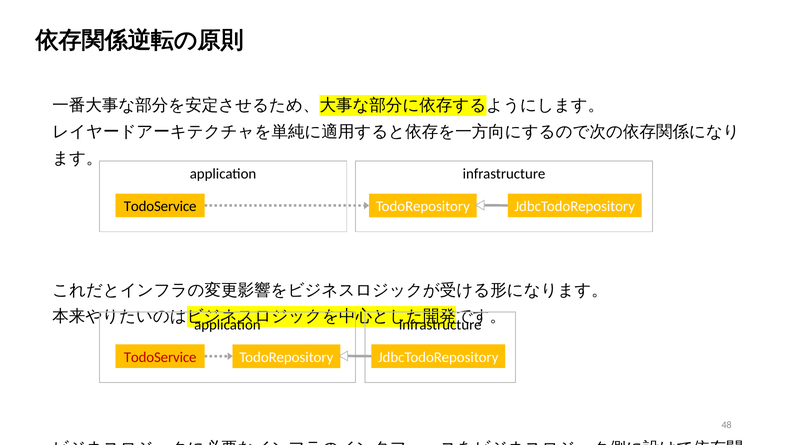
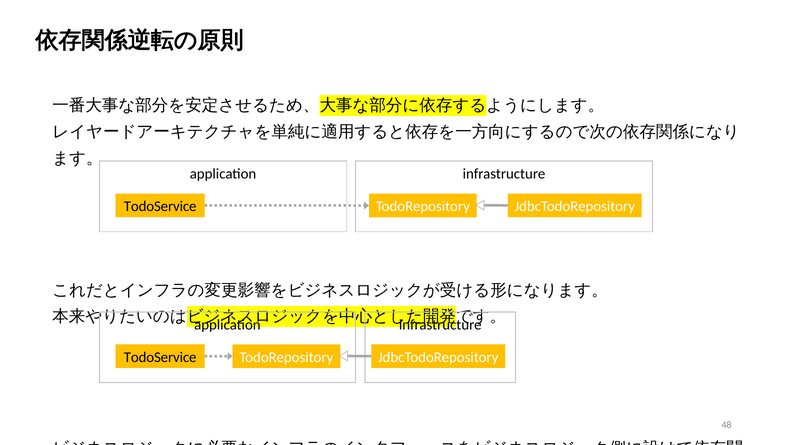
TodoService at (160, 358) colour: red -> black
